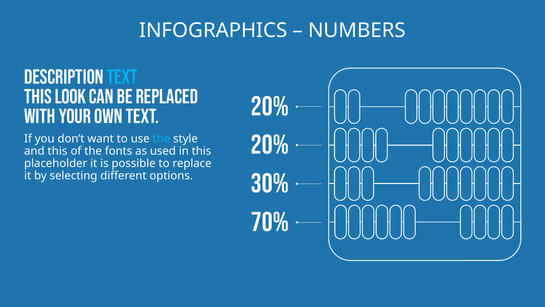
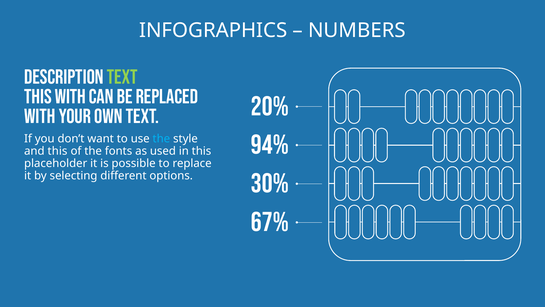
TEXT at (122, 77) colour: light blue -> light green
This look: look -> with
20% at (270, 145): 20% -> 94%
70%: 70% -> 67%
